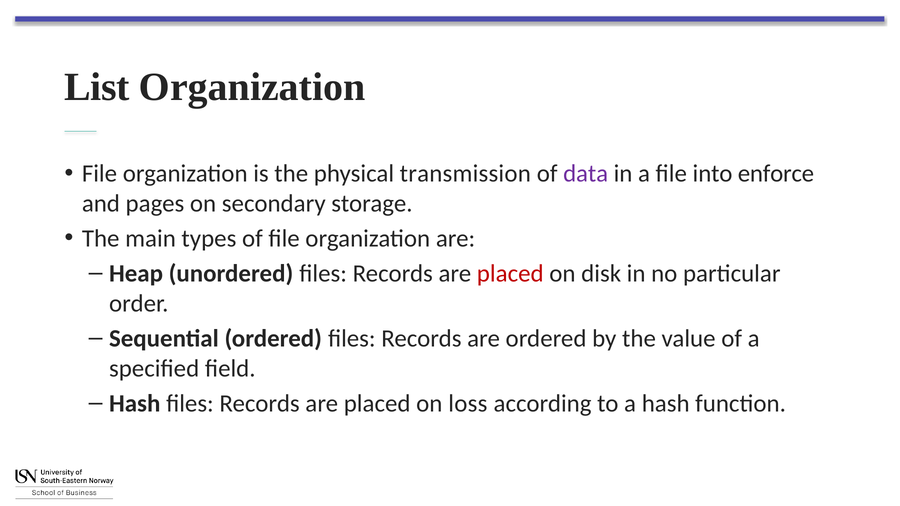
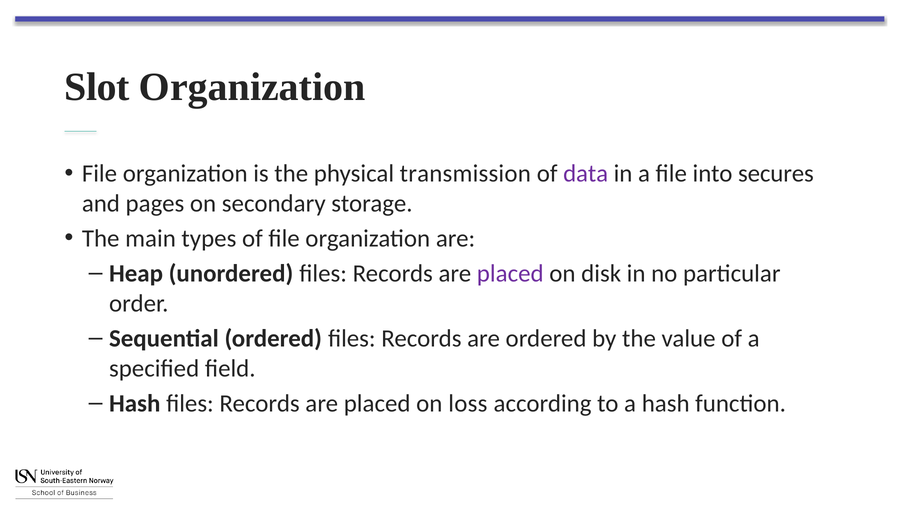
List: List -> Slot
enforce: enforce -> secures
placed at (510, 274) colour: red -> purple
